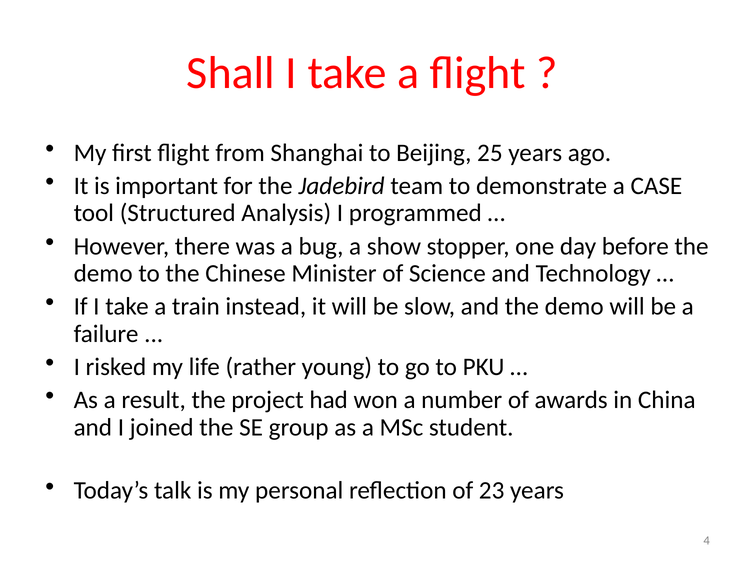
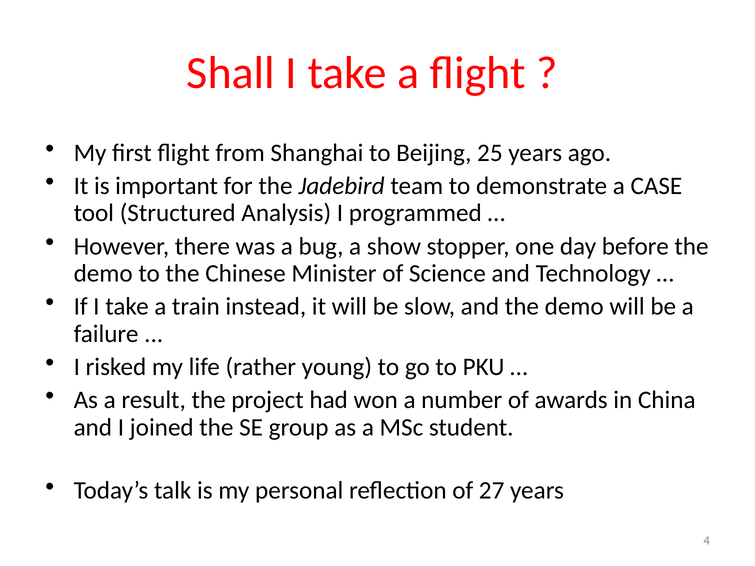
23: 23 -> 27
